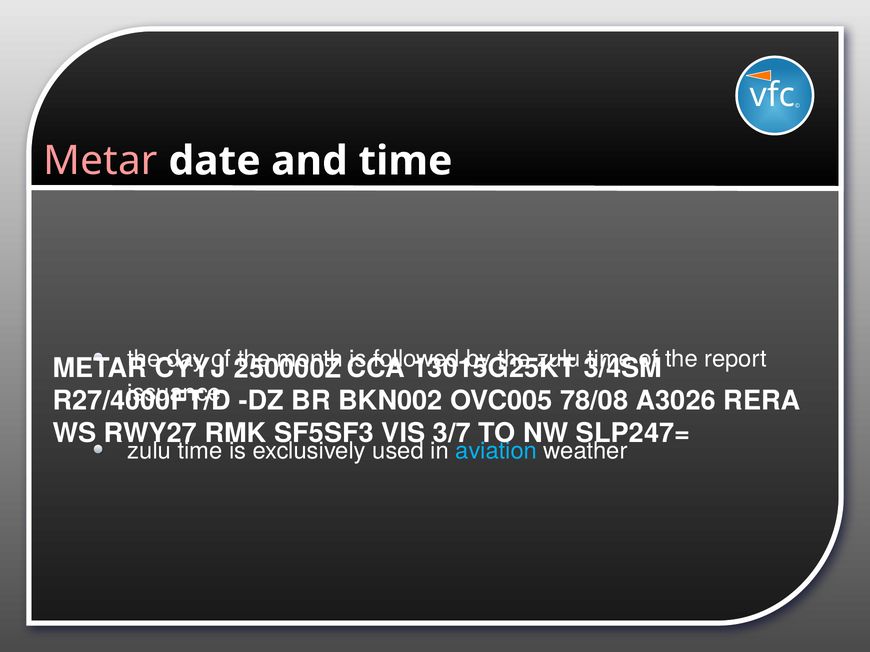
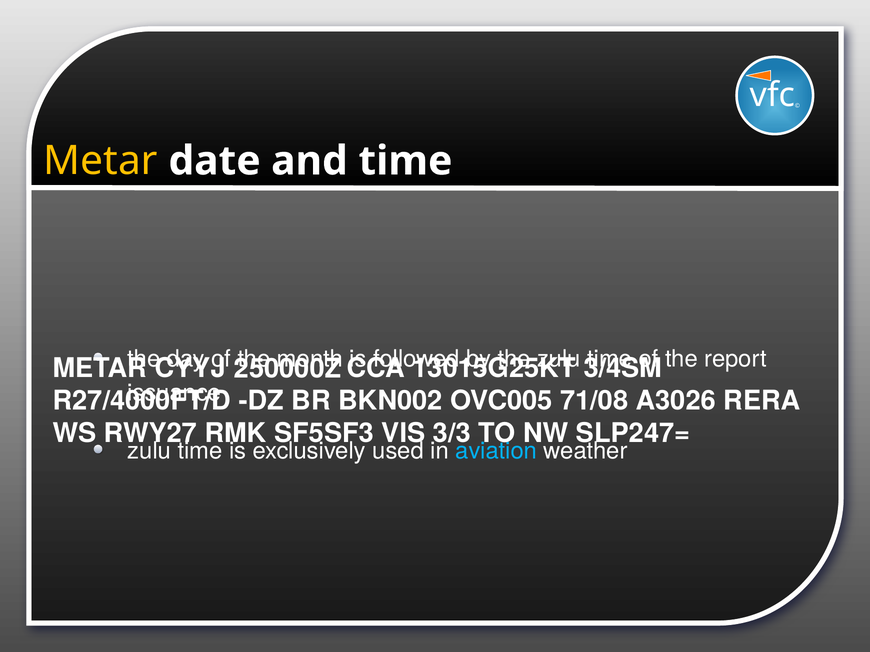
Metar at (101, 161) colour: pink -> yellow
78/08: 78/08 -> 71/08
3/7: 3/7 -> 3/3
